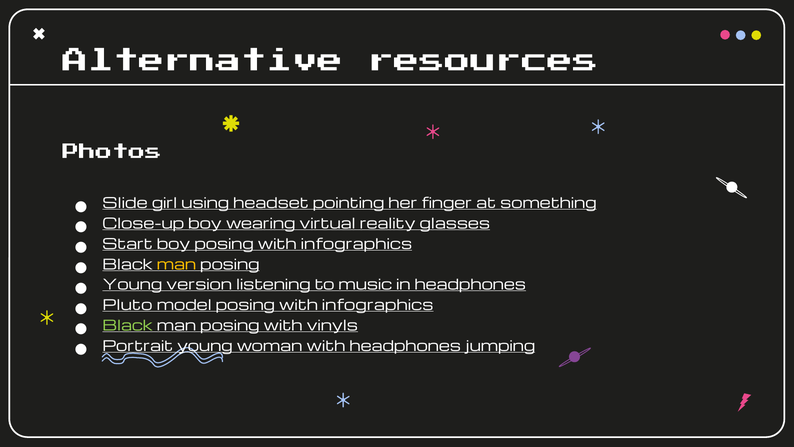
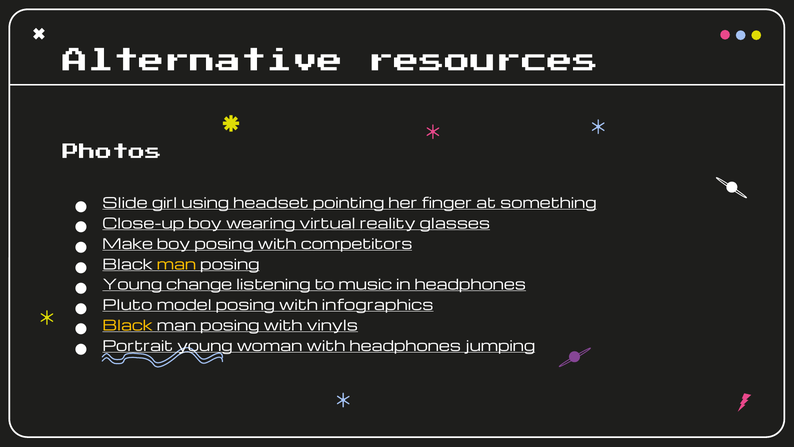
Start: Start -> Make
boy posing with infographics: infographics -> competitors
version: version -> change
Black at (128, 326) colour: light green -> yellow
